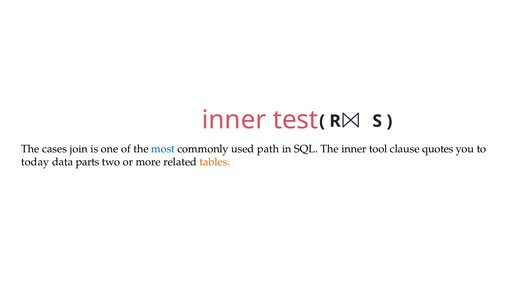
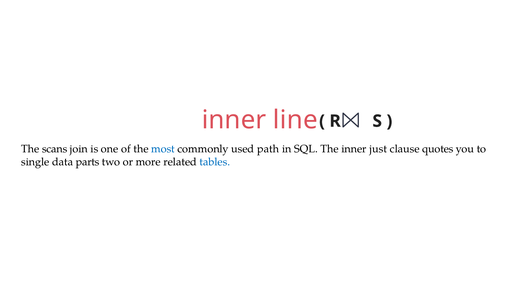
test: test -> line
cases: cases -> scans
tool: tool -> just
today: today -> single
tables colour: orange -> blue
